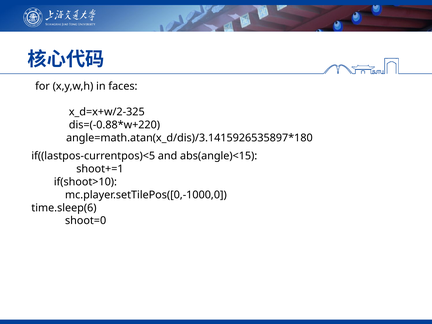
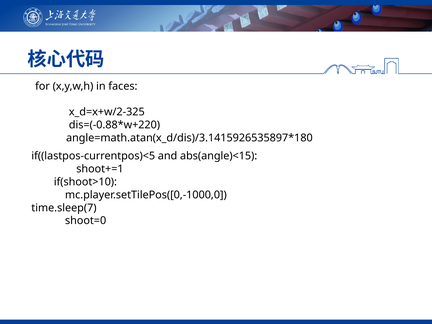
time.sleep(6: time.sleep(6 -> time.sleep(7
